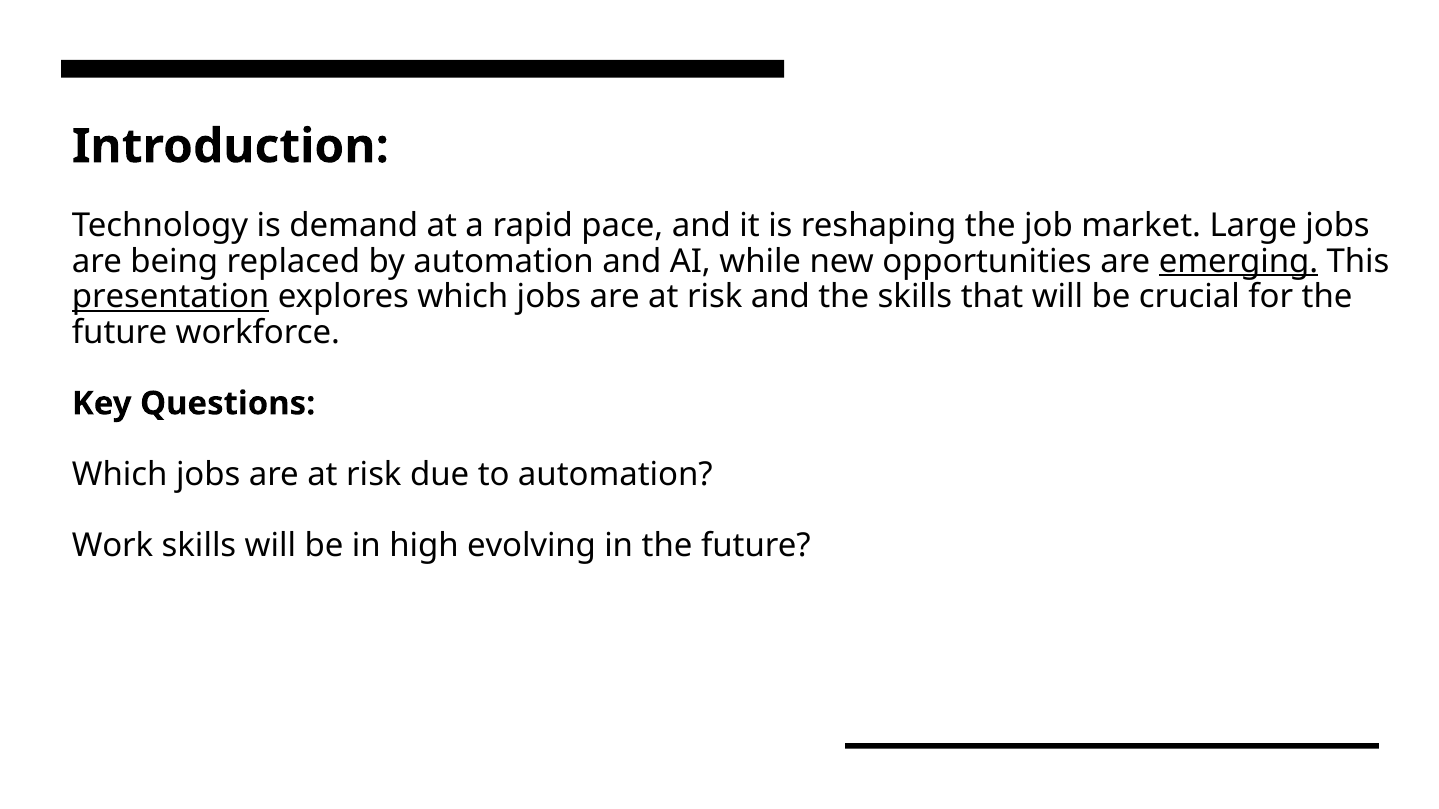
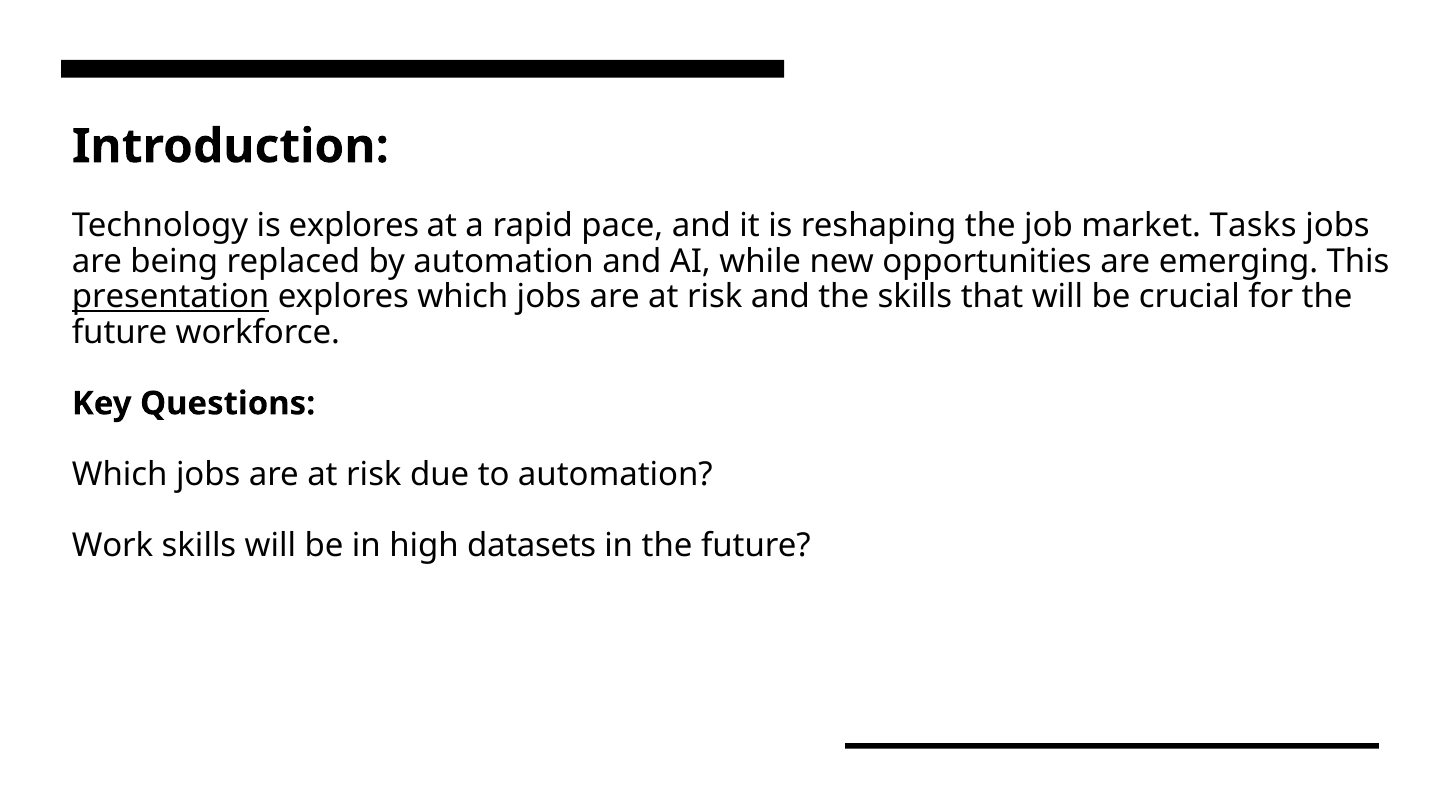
is demand: demand -> explores
Large: Large -> Tasks
emerging underline: present -> none
evolving: evolving -> datasets
